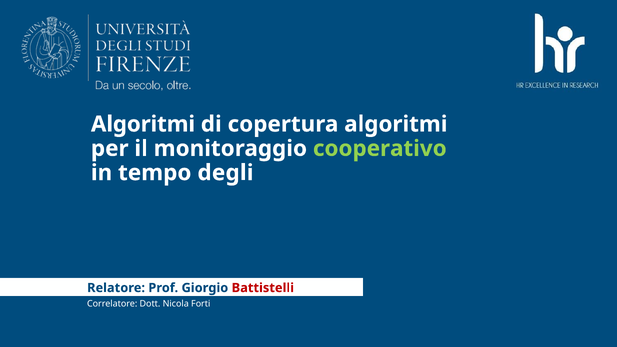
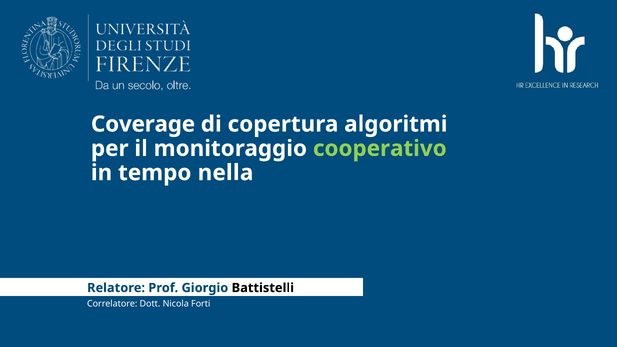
Algoritmi at (143, 124): Algoritmi -> Coverage
degli: degli -> nella
Battistelli colour: red -> black
